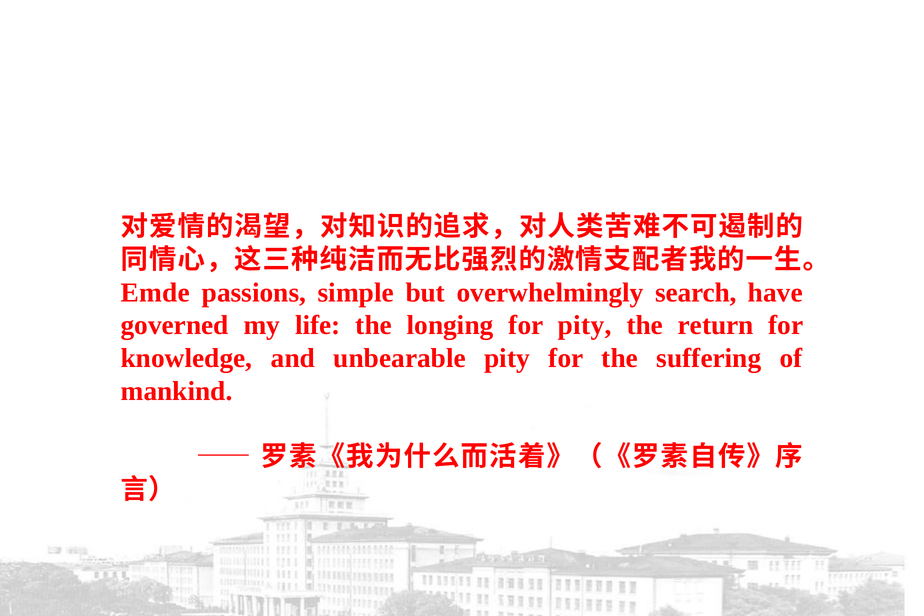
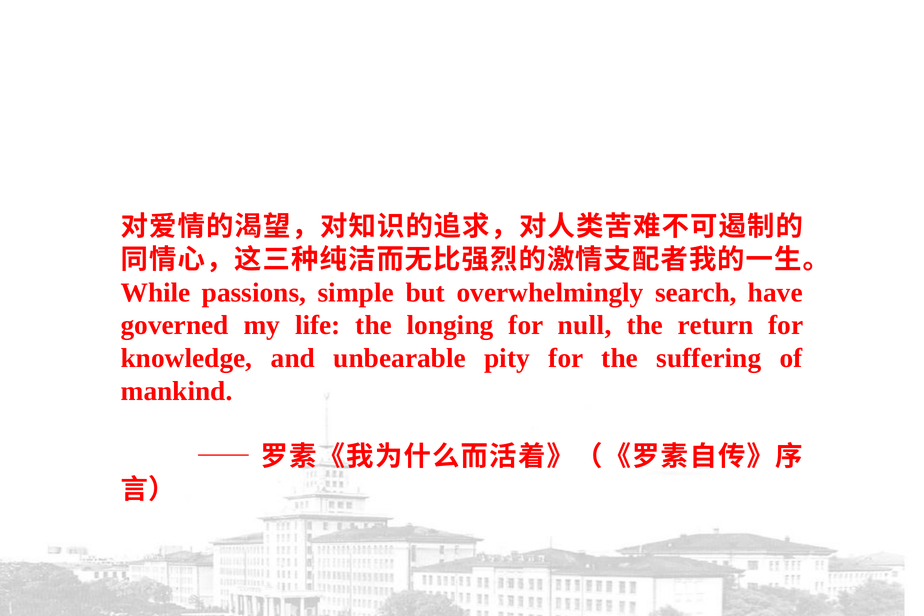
Emde: Emde -> While
for pity: pity -> null
